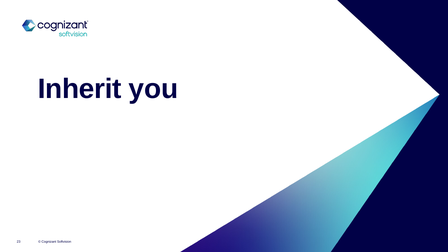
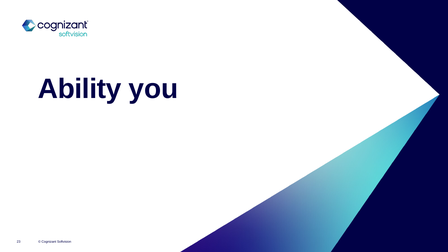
Inherit: Inherit -> Ability
